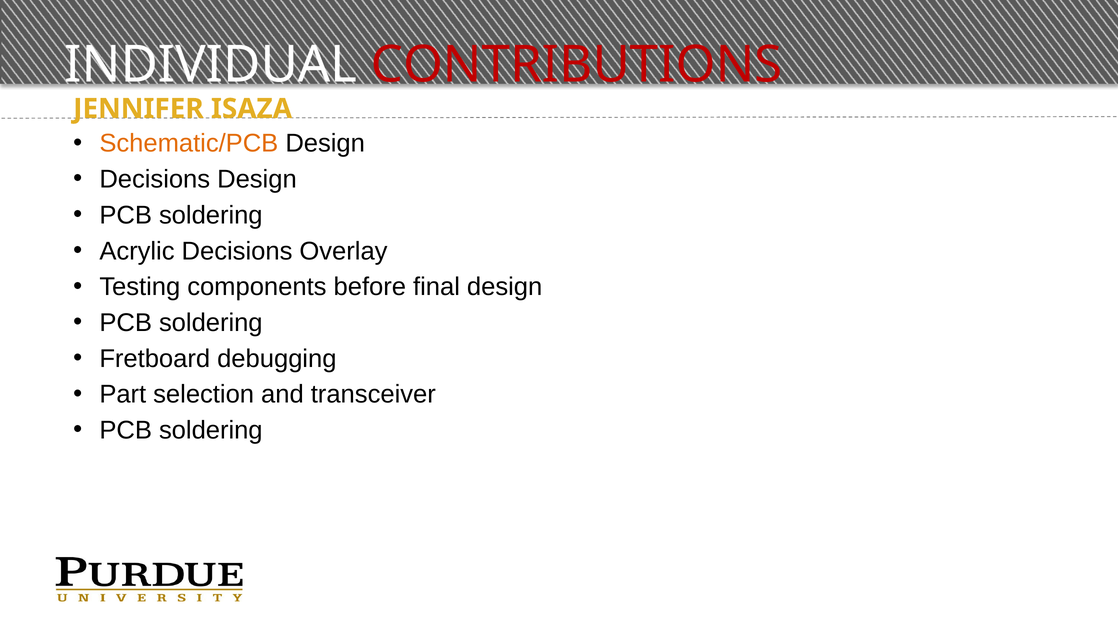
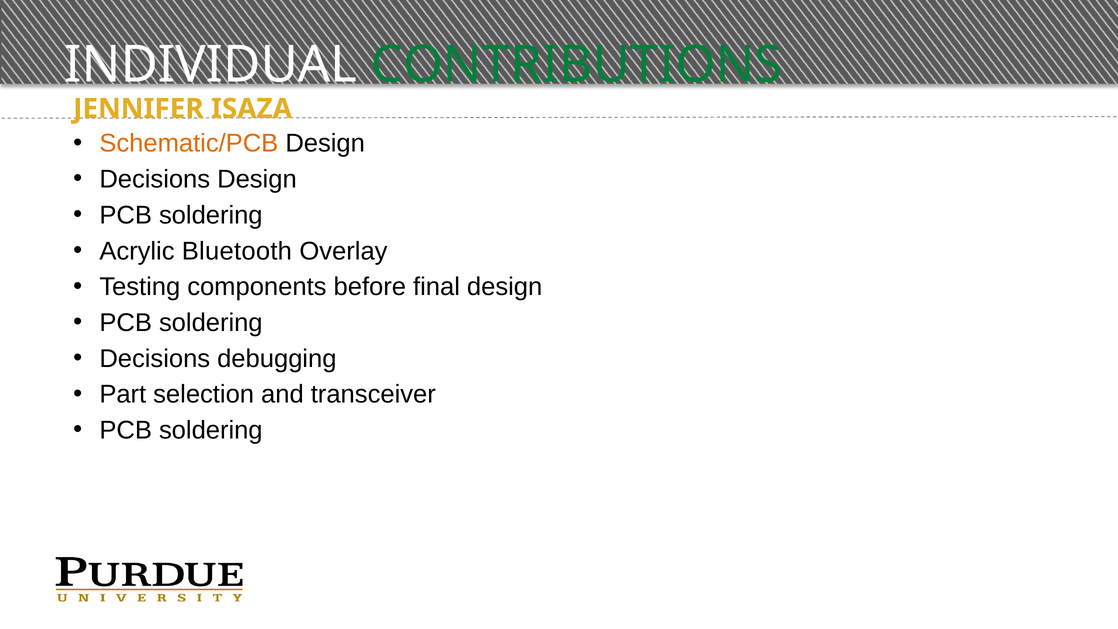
CONTRIBUTIONS colour: red -> green
Acrylic Decisions: Decisions -> Bluetooth
Fretboard at (155, 359): Fretboard -> Decisions
